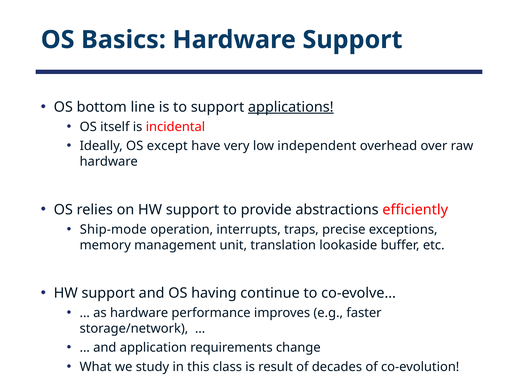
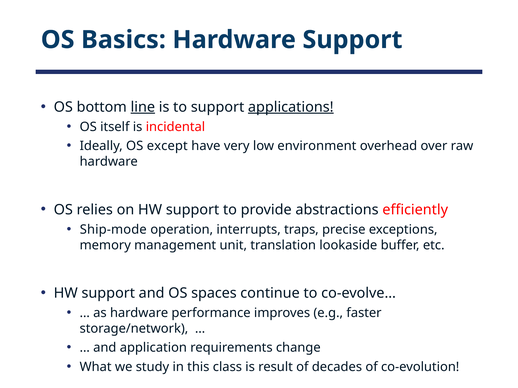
line underline: none -> present
independent: independent -> environment
having: having -> spaces
